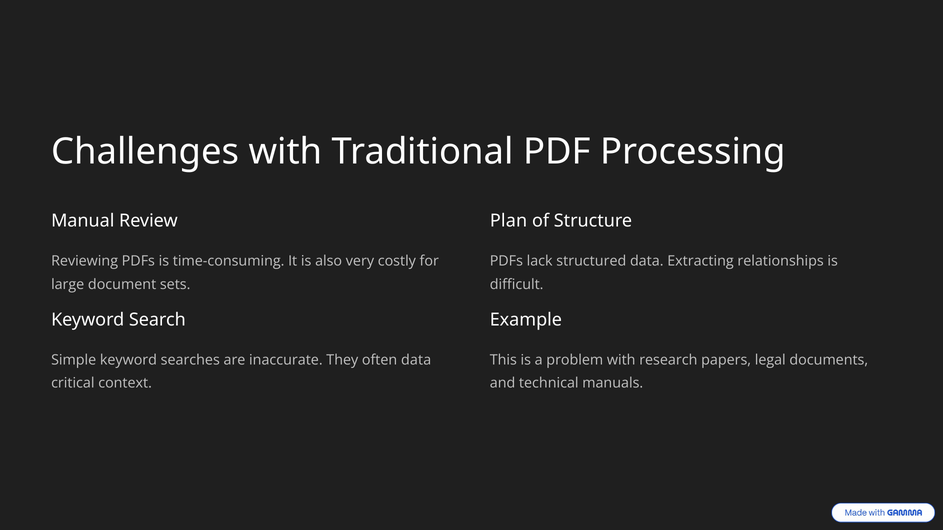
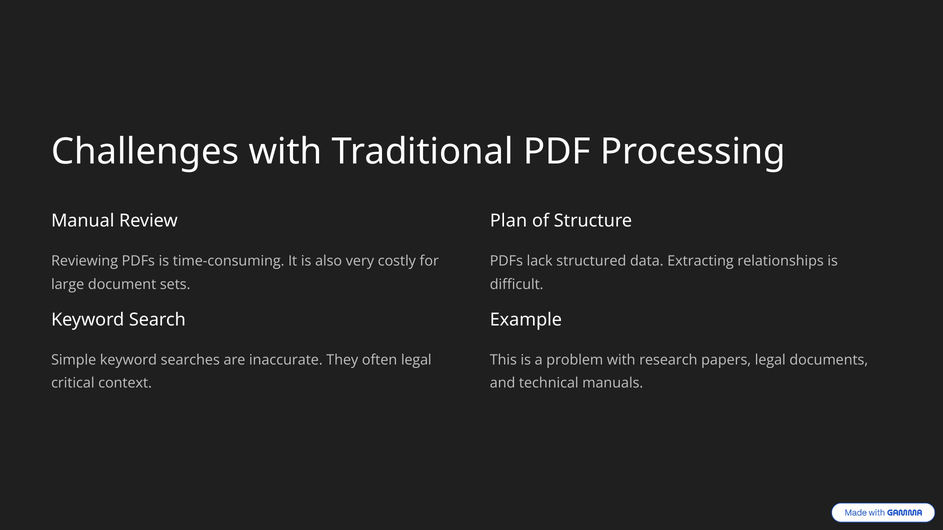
often data: data -> legal
